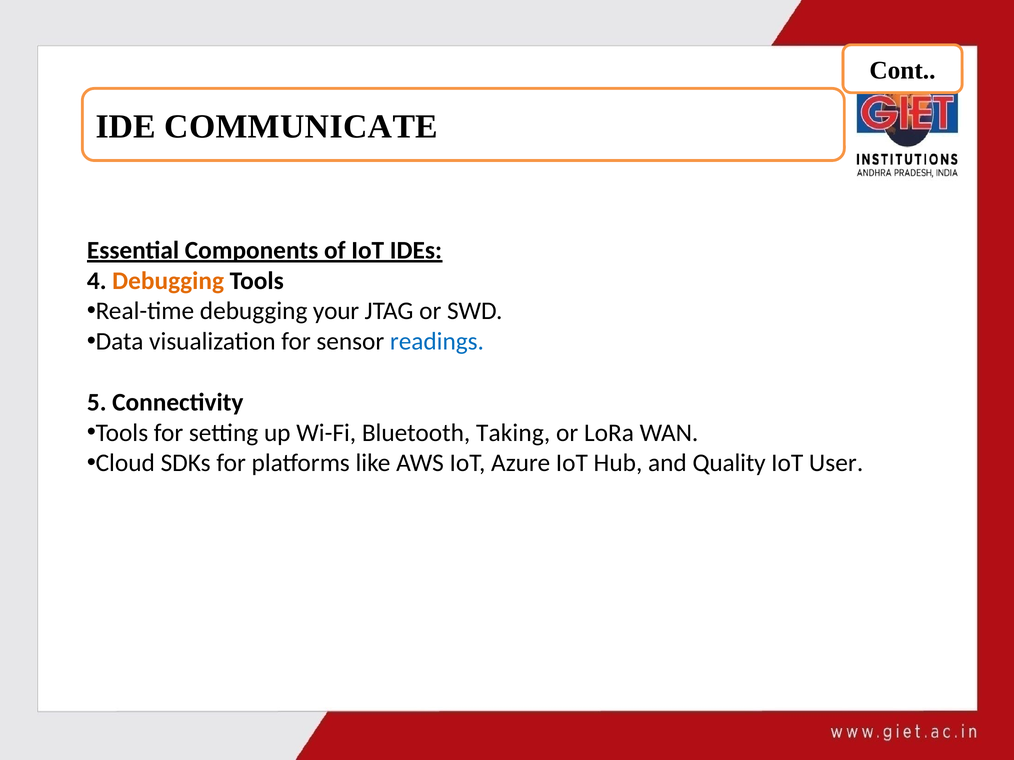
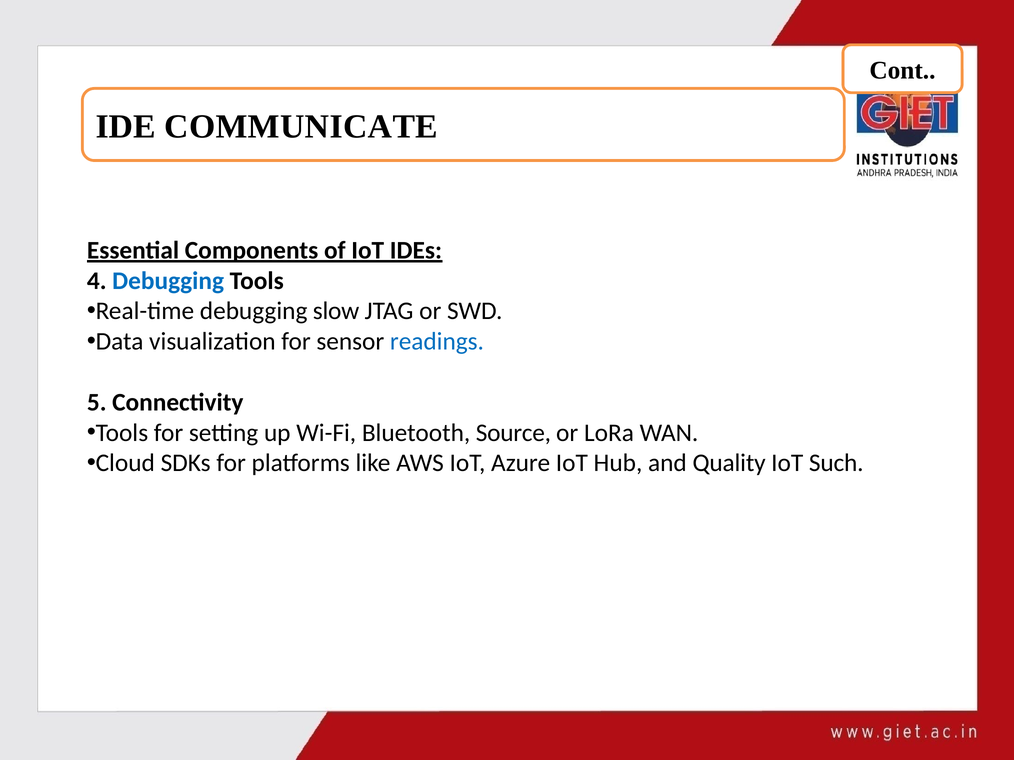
Debugging at (168, 281) colour: orange -> blue
your: your -> slow
Taking: Taking -> Source
User: User -> Such
